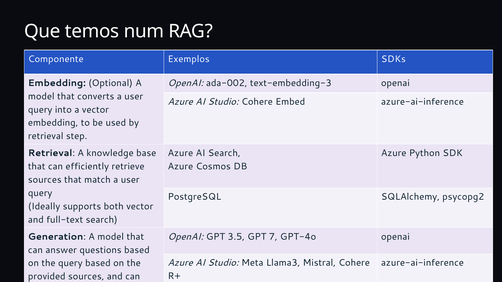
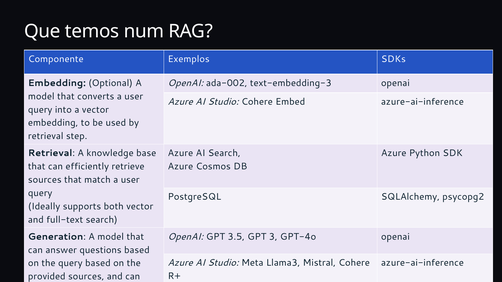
7: 7 -> 3
